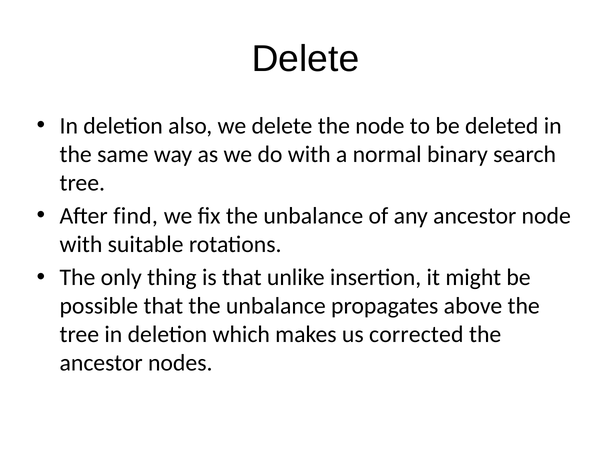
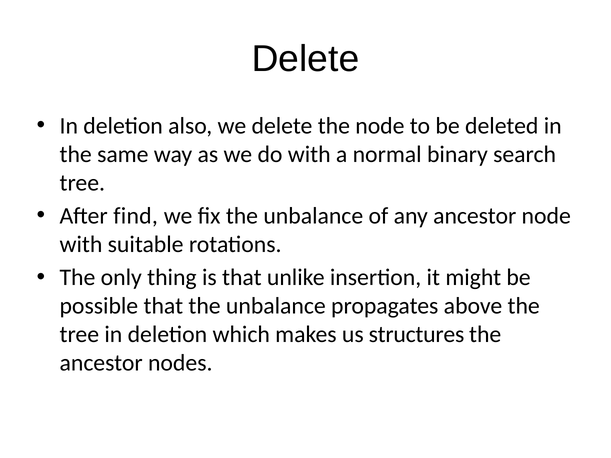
corrected: corrected -> structures
